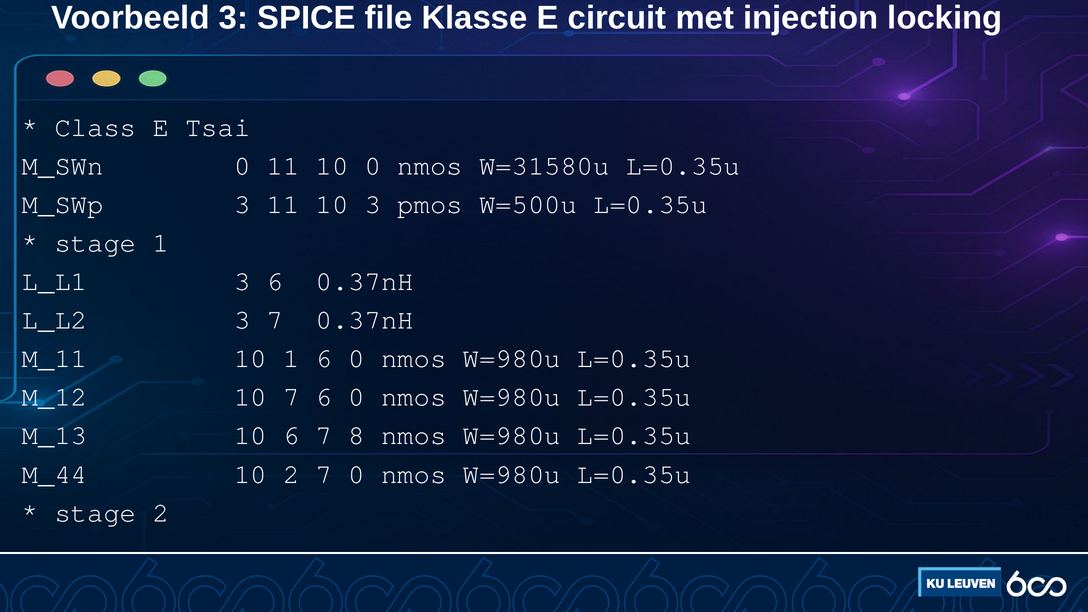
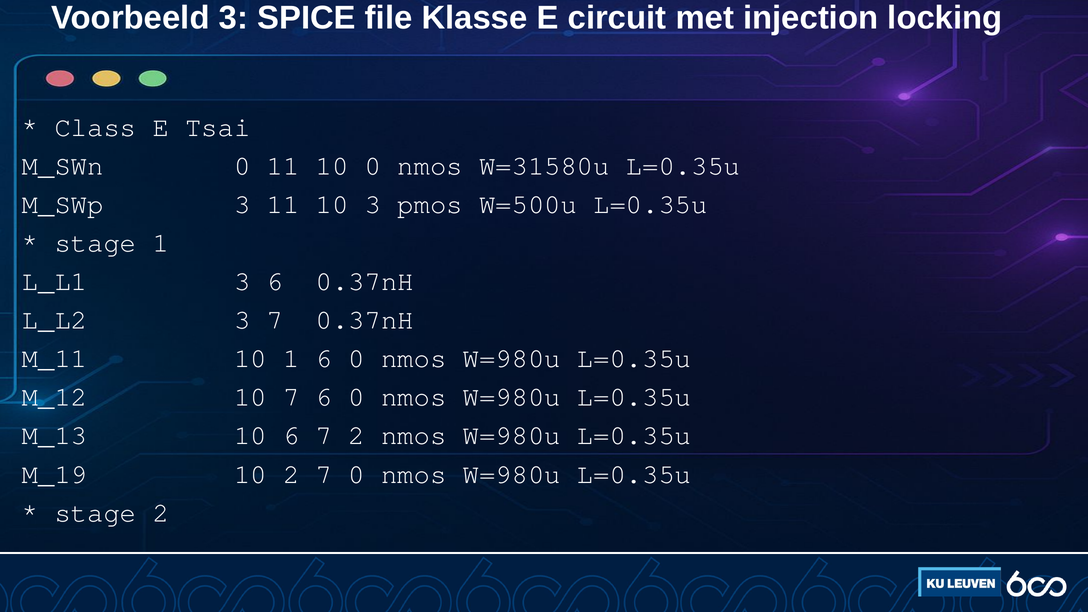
7 8: 8 -> 2
M_44: M_44 -> M_19
